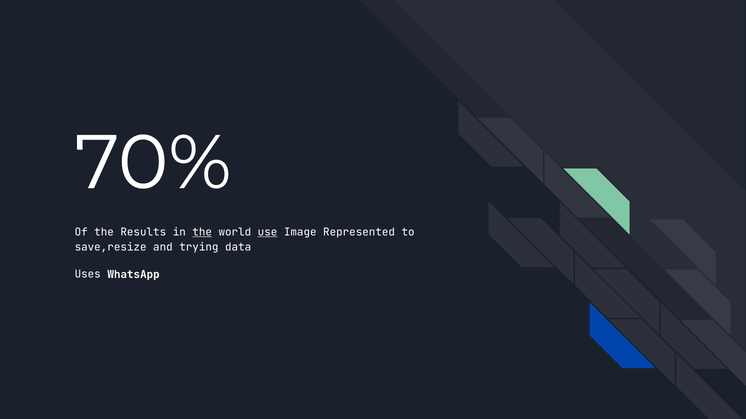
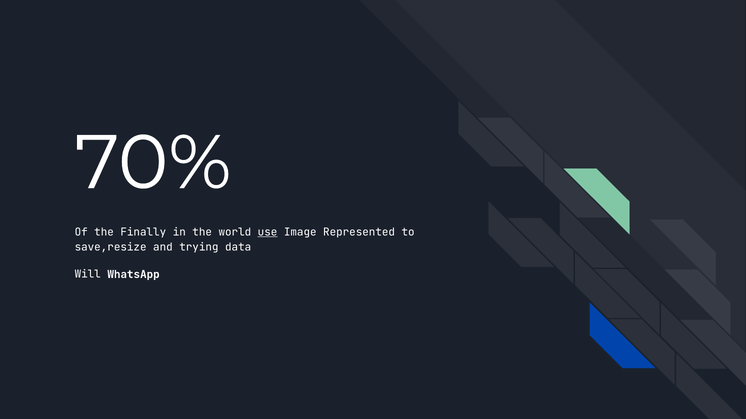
Results: Results -> Finally
the at (202, 232) underline: present -> none
Uses: Uses -> Will
